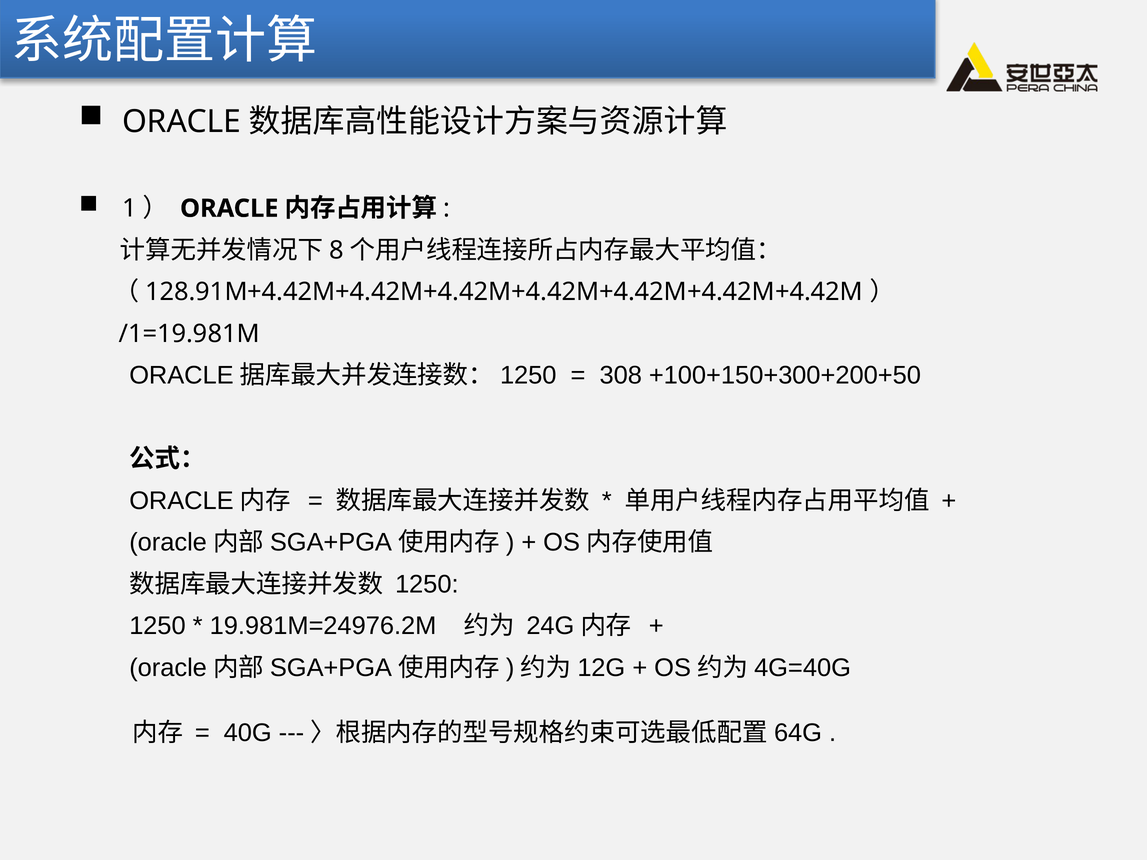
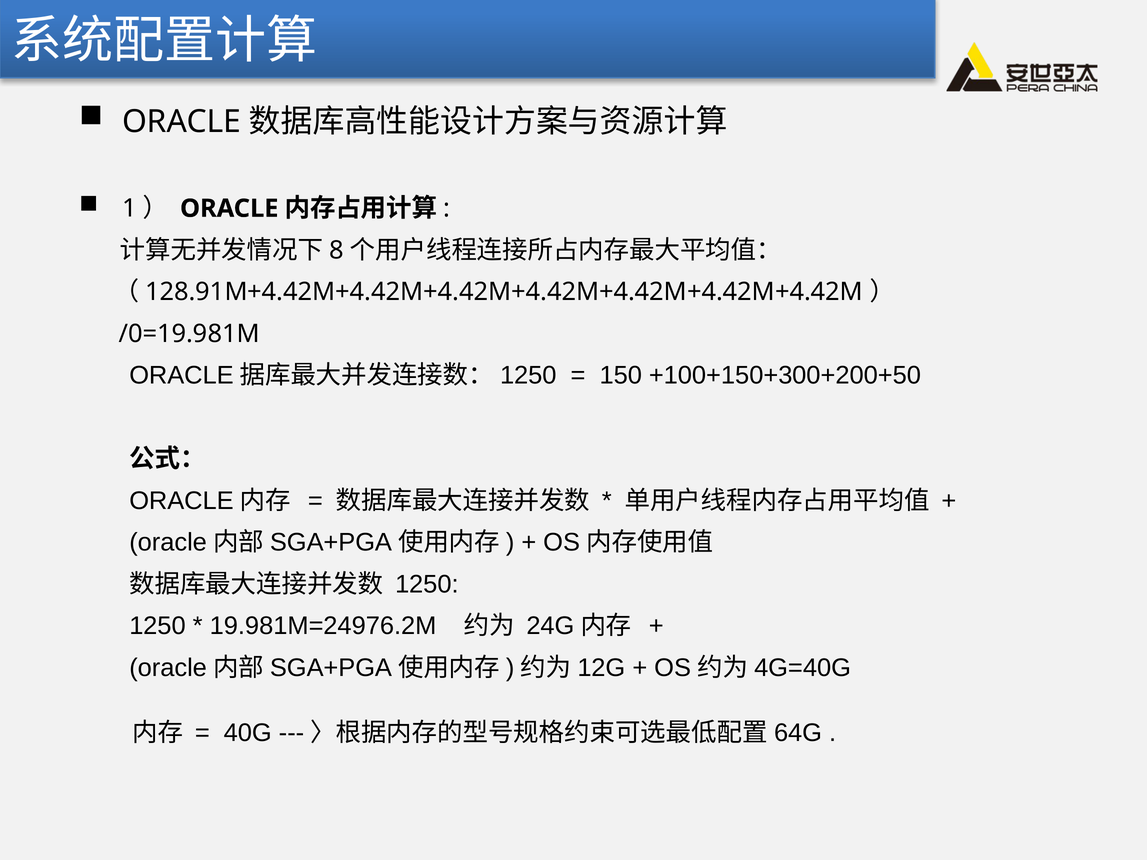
/1=19.981M: /1=19.981M -> /0=19.981M
308: 308 -> 150
